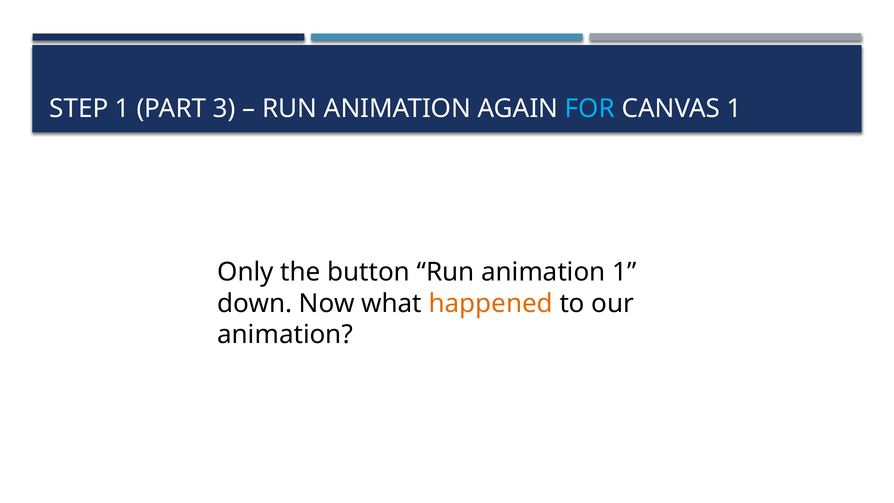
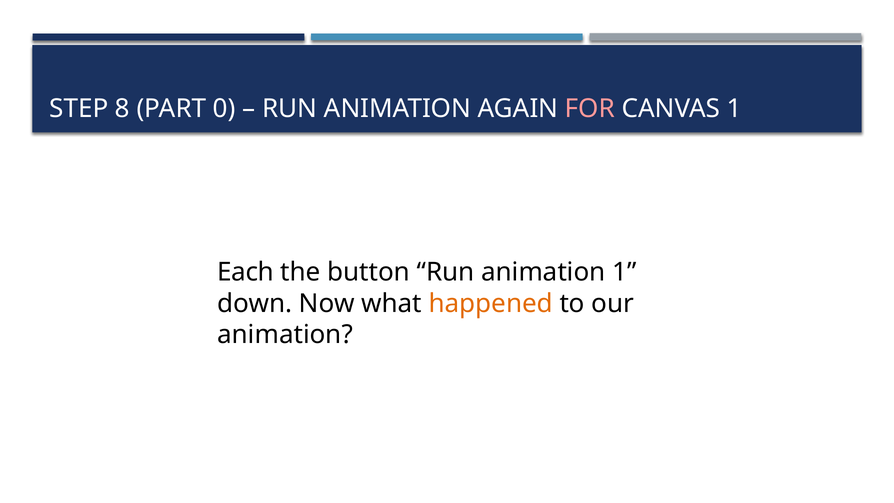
STEP 1: 1 -> 8
3: 3 -> 0
FOR colour: light blue -> pink
Only: Only -> Each
